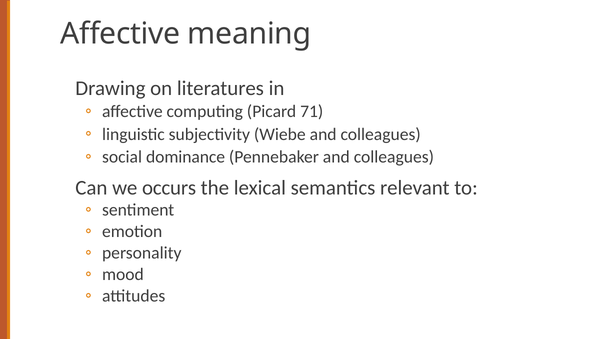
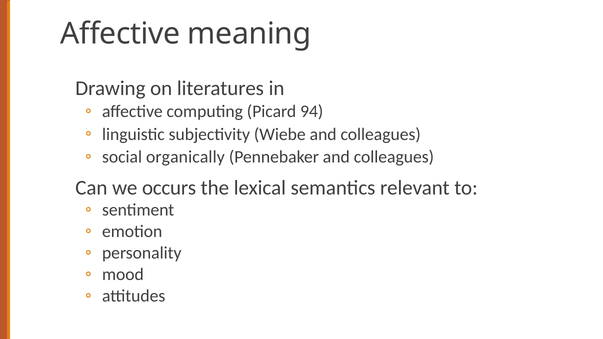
71: 71 -> 94
dominance: dominance -> organically
